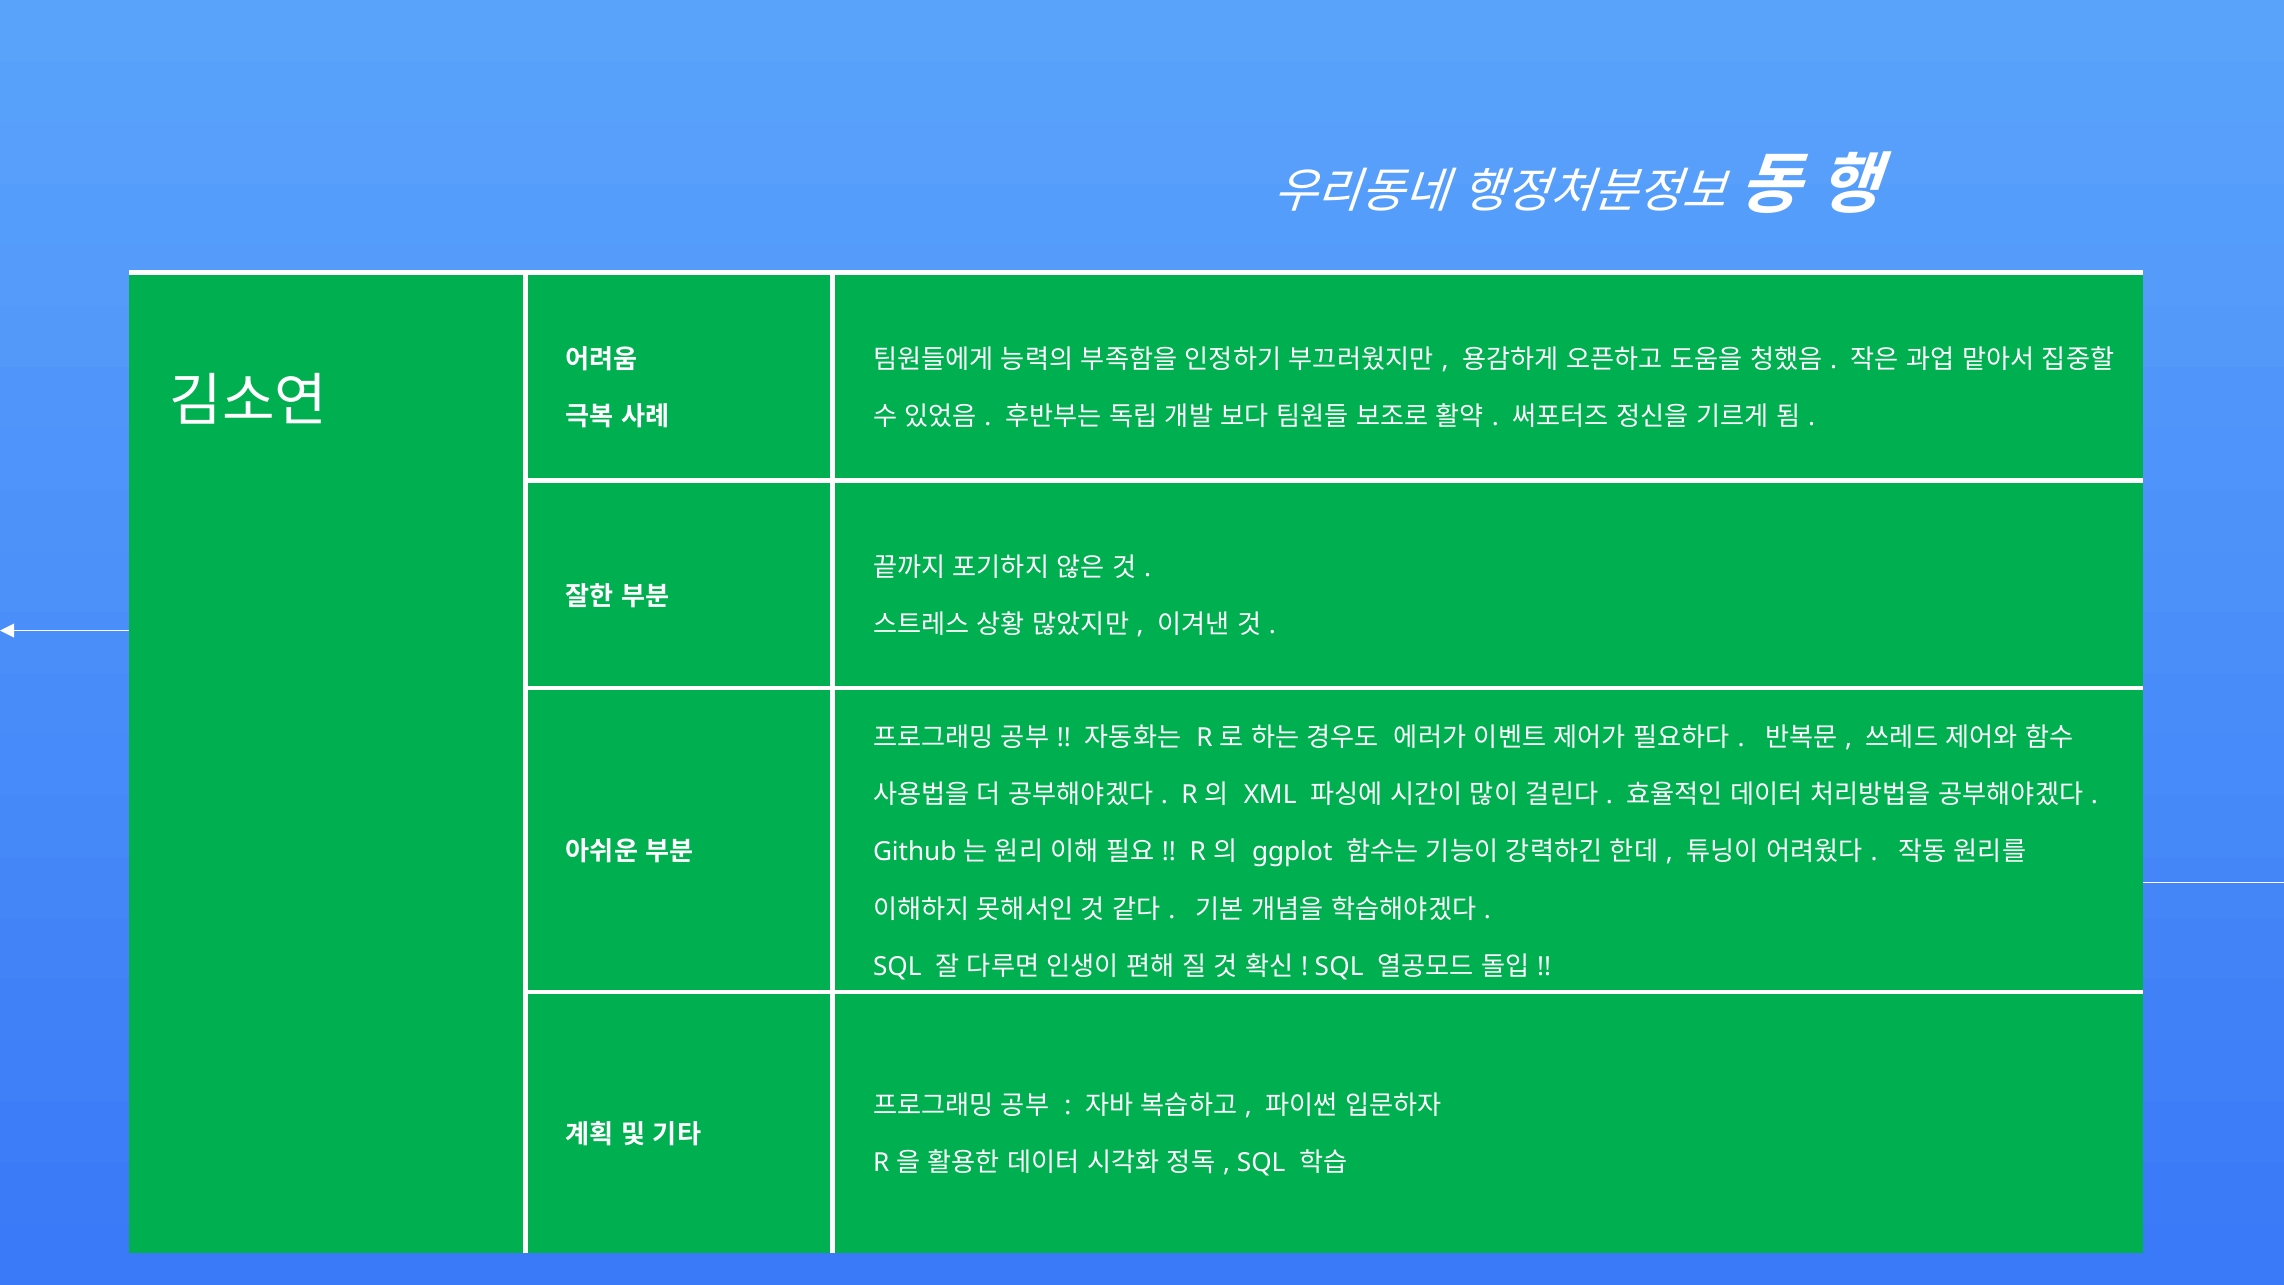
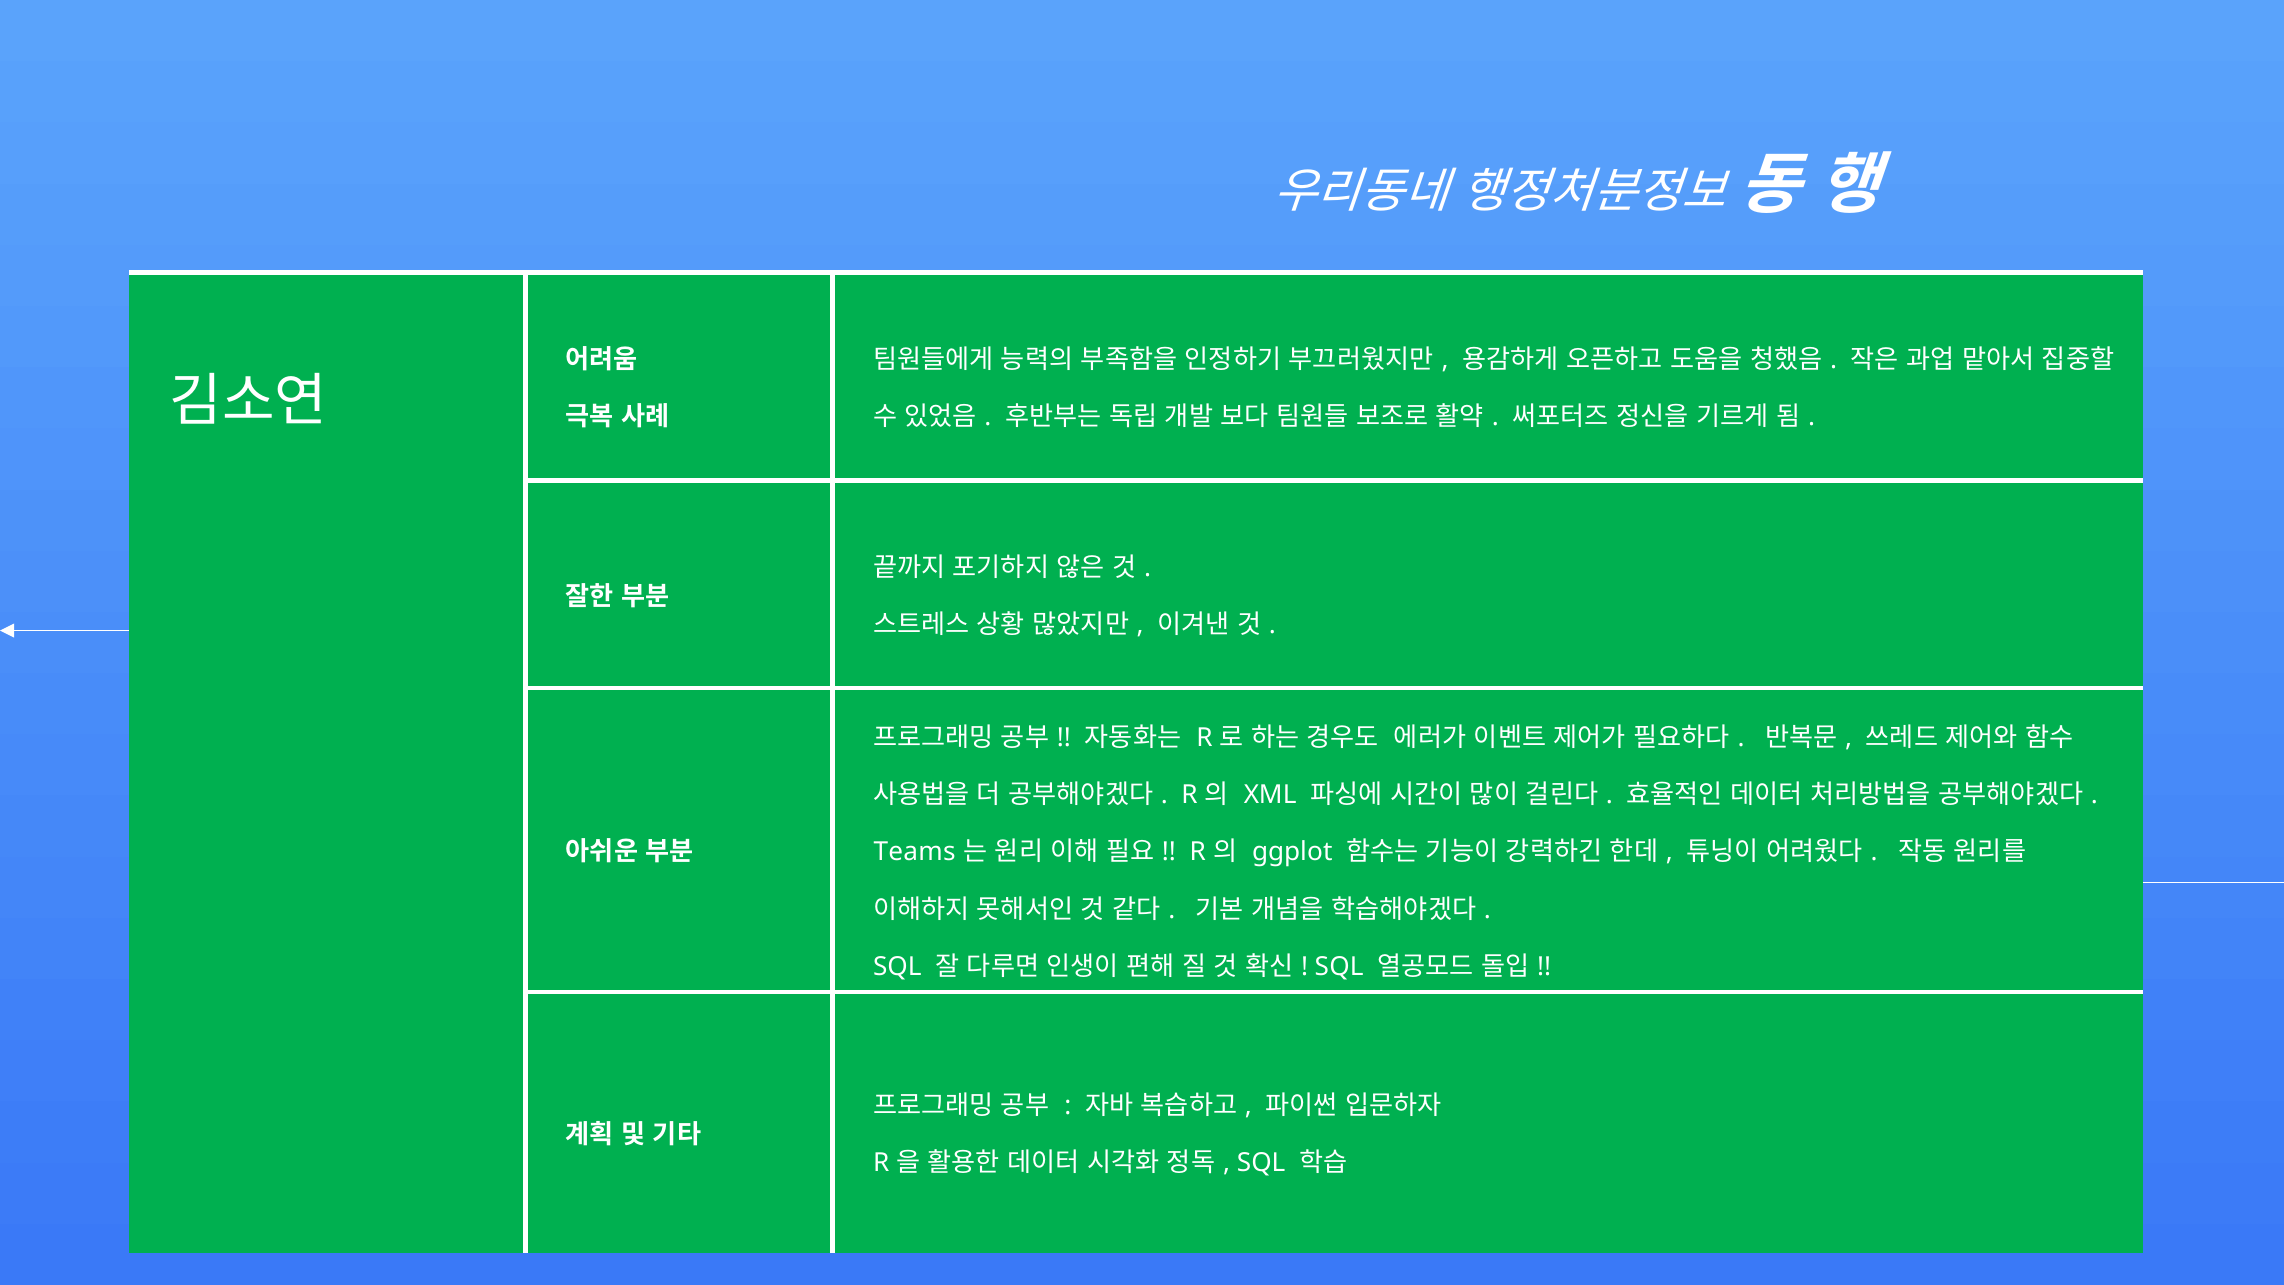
Github: Github -> Teams
